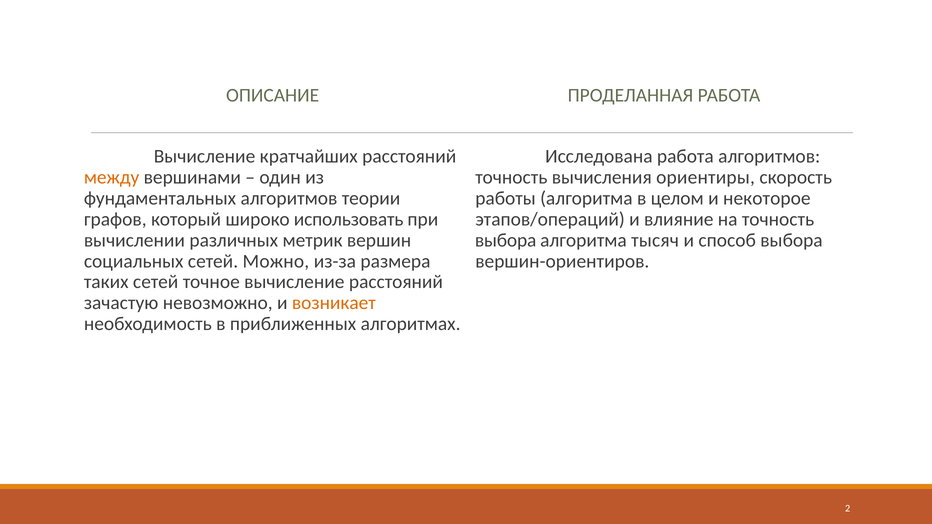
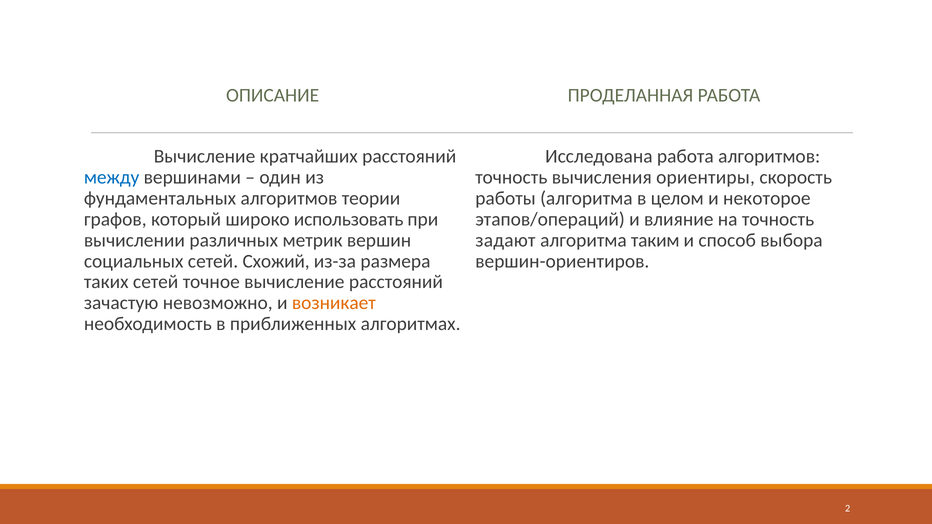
между colour: orange -> blue
выбора at (506, 240): выбора -> задают
тысяч: тысяч -> таким
Можно: Можно -> Схожий
